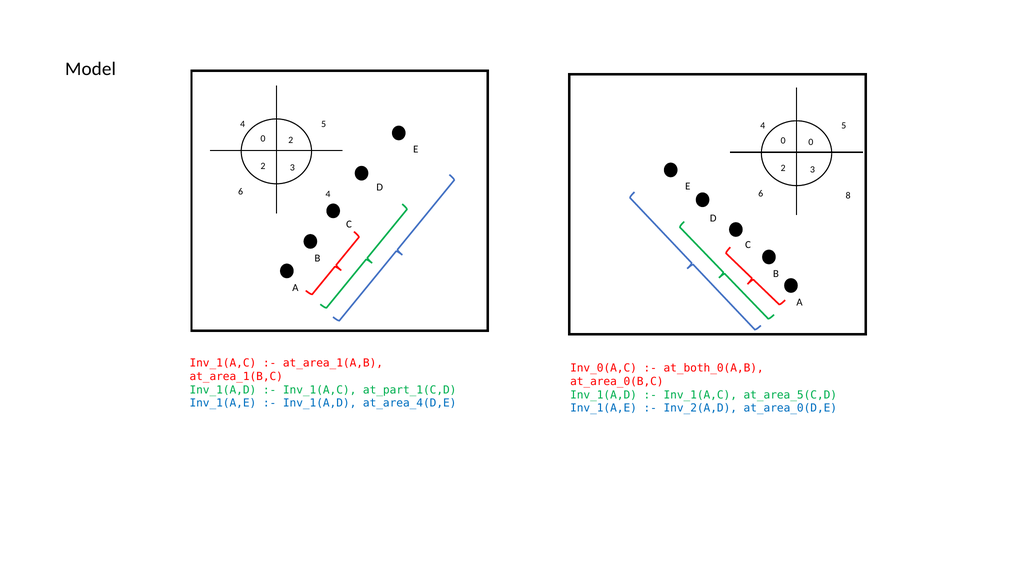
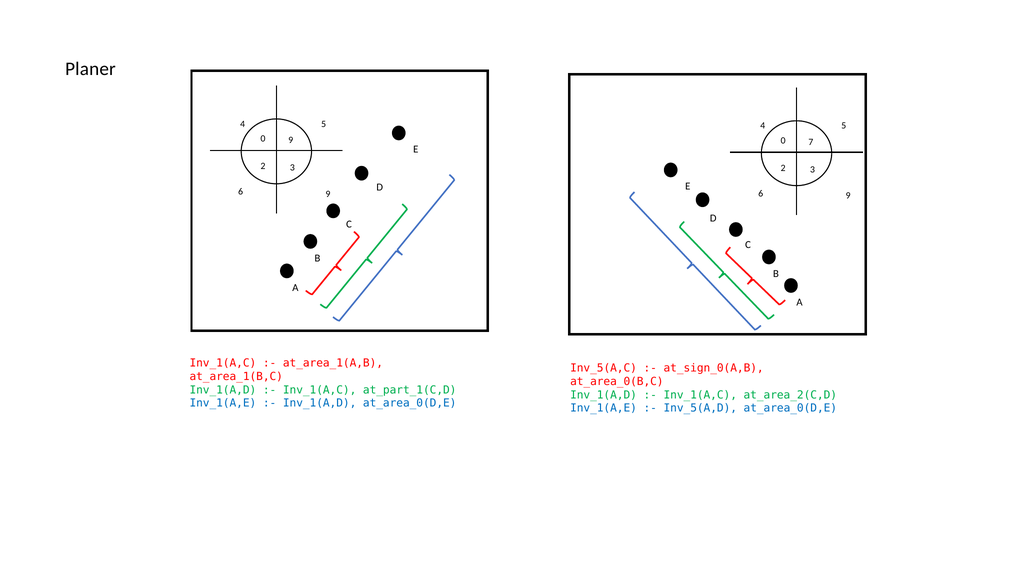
Model: Model -> Planer
2 at (291, 140): 2 -> 9
0 0: 0 -> 7
4 at (328, 194): 4 -> 9
8 at (848, 196): 8 -> 9
Inv_0(A,C: Inv_0(A,C -> Inv_5(A,C
at_both_0(A,B: at_both_0(A,B -> at_sign_0(A,B
at_area_5(C,D: at_area_5(C,D -> at_area_2(C,D
Inv_1(A,D at_area_4(D,E: at_area_4(D,E -> at_area_0(D,E
Inv_2(A,D: Inv_2(A,D -> Inv_5(A,D
